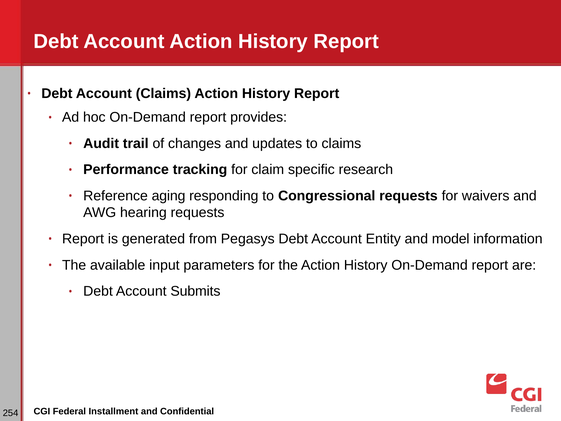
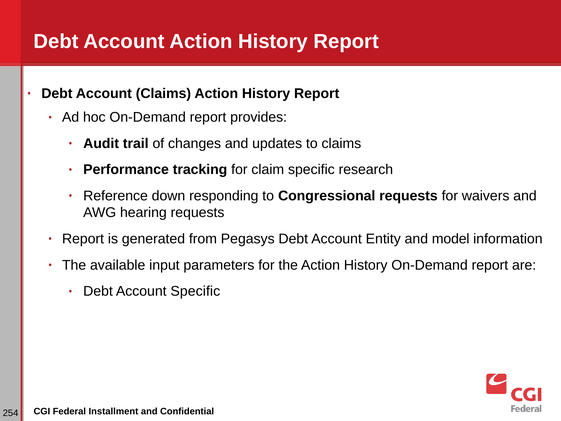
aging: aging -> down
Account Submits: Submits -> Specific
